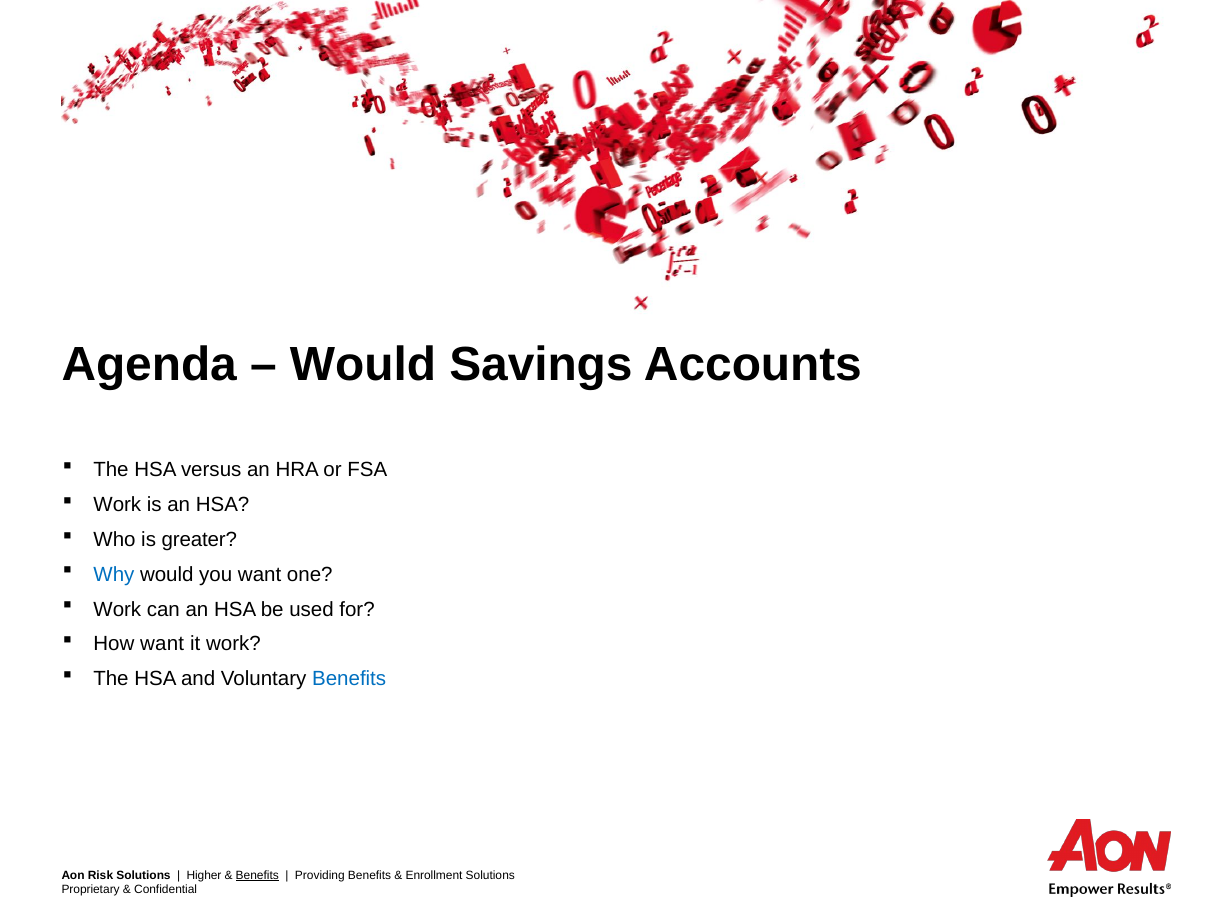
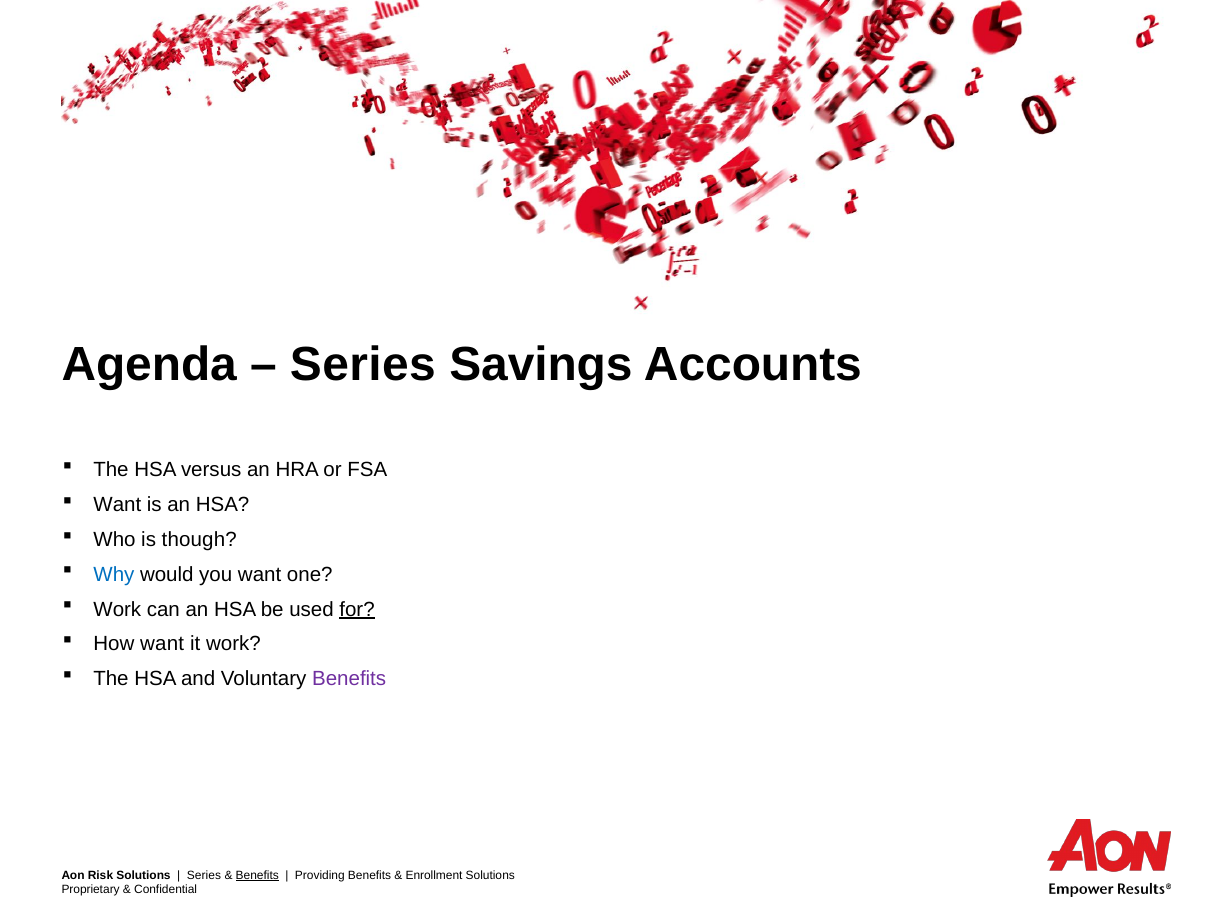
Would at (363, 365): Would -> Series
Work at (117, 505): Work -> Want
greater: greater -> though
for underline: none -> present
Benefits at (349, 679) colour: blue -> purple
Higher at (204, 875): Higher -> Series
